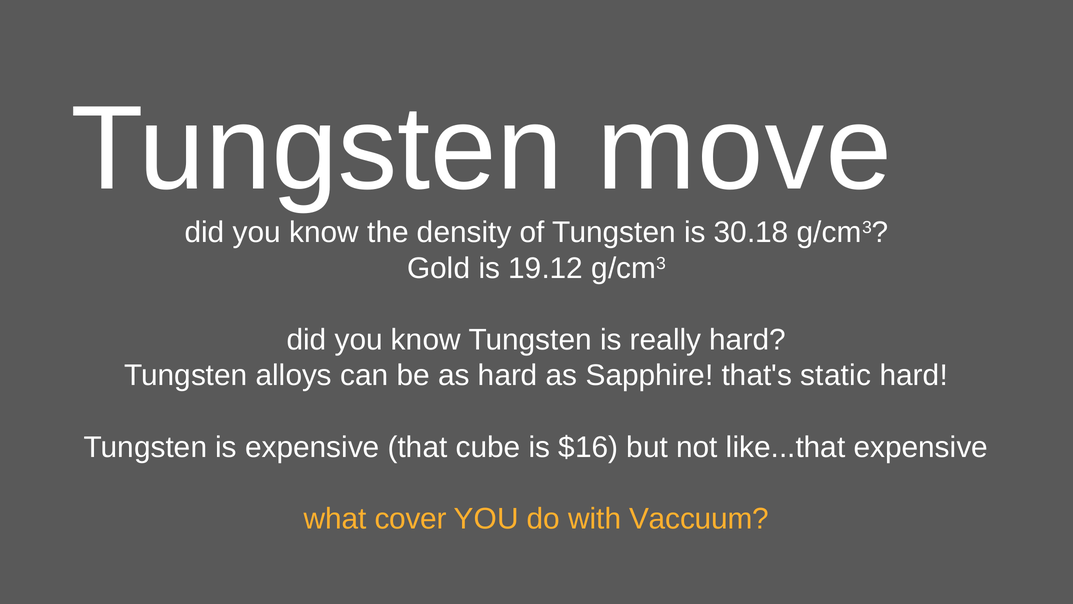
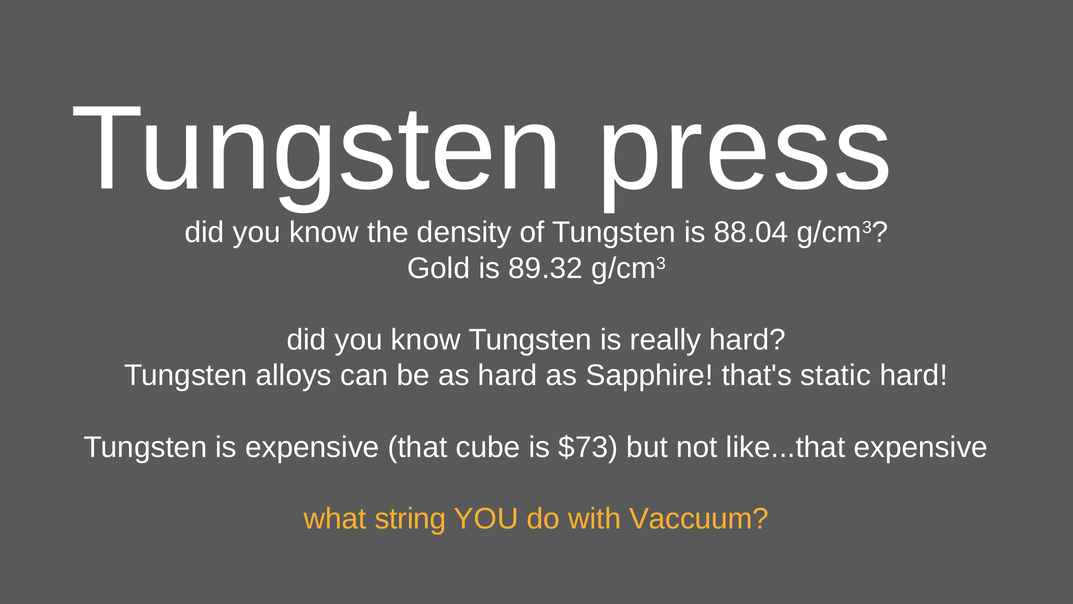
move: move -> press
30.18: 30.18 -> 88.04
19.12: 19.12 -> 89.32
$16: $16 -> $73
cover: cover -> string
